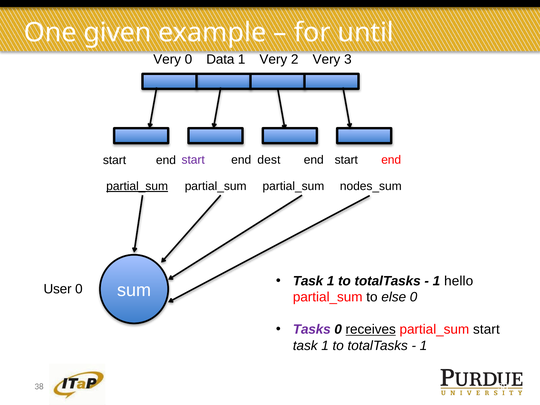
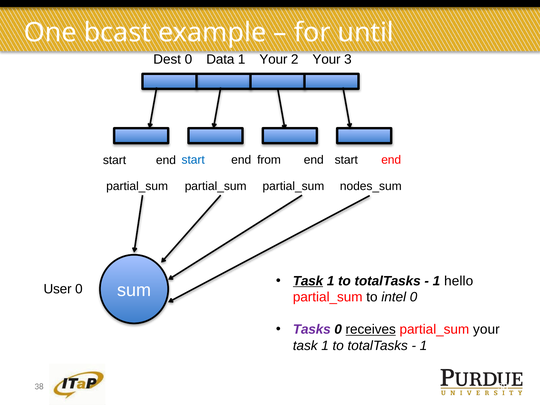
given: given -> bcast
Very at (167, 59): Very -> Dest
1 Very: Very -> Your
2 Very: Very -> Your
start at (193, 160) colour: purple -> blue
dest: dest -> from
partial_sum at (137, 186) underline: present -> none
Task at (308, 281) underline: none -> present
else: else -> intel
start at (486, 330): start -> your
